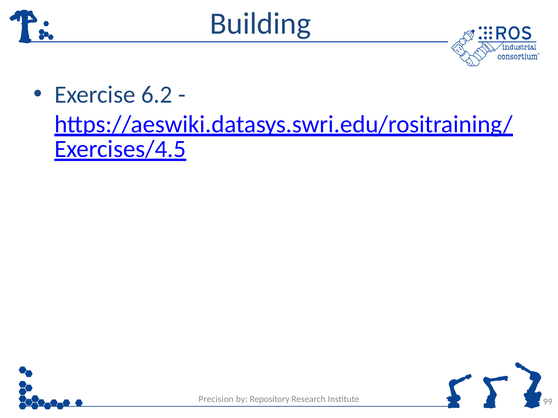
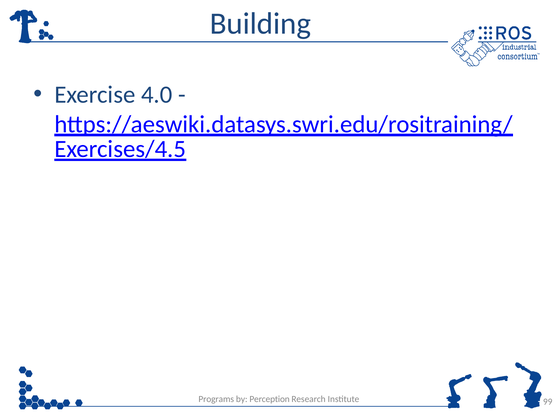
6.2: 6.2 -> 4.0
Precision: Precision -> Programs
Repository: Repository -> Perception
